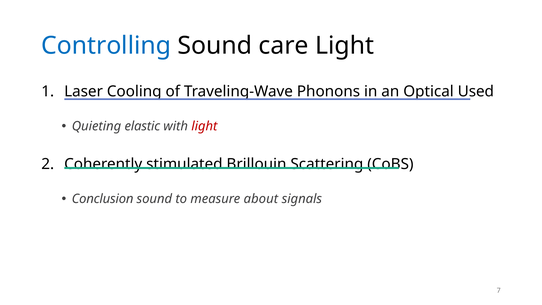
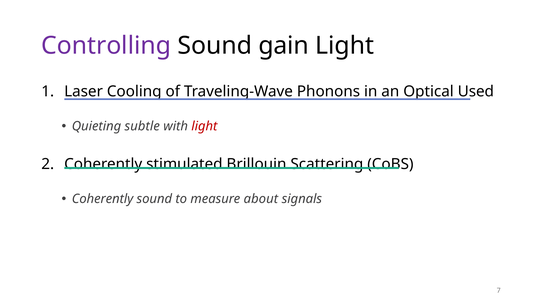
Controlling colour: blue -> purple
care: care -> gain
elastic: elastic -> subtle
Conclusion at (103, 199): Conclusion -> Coherently
